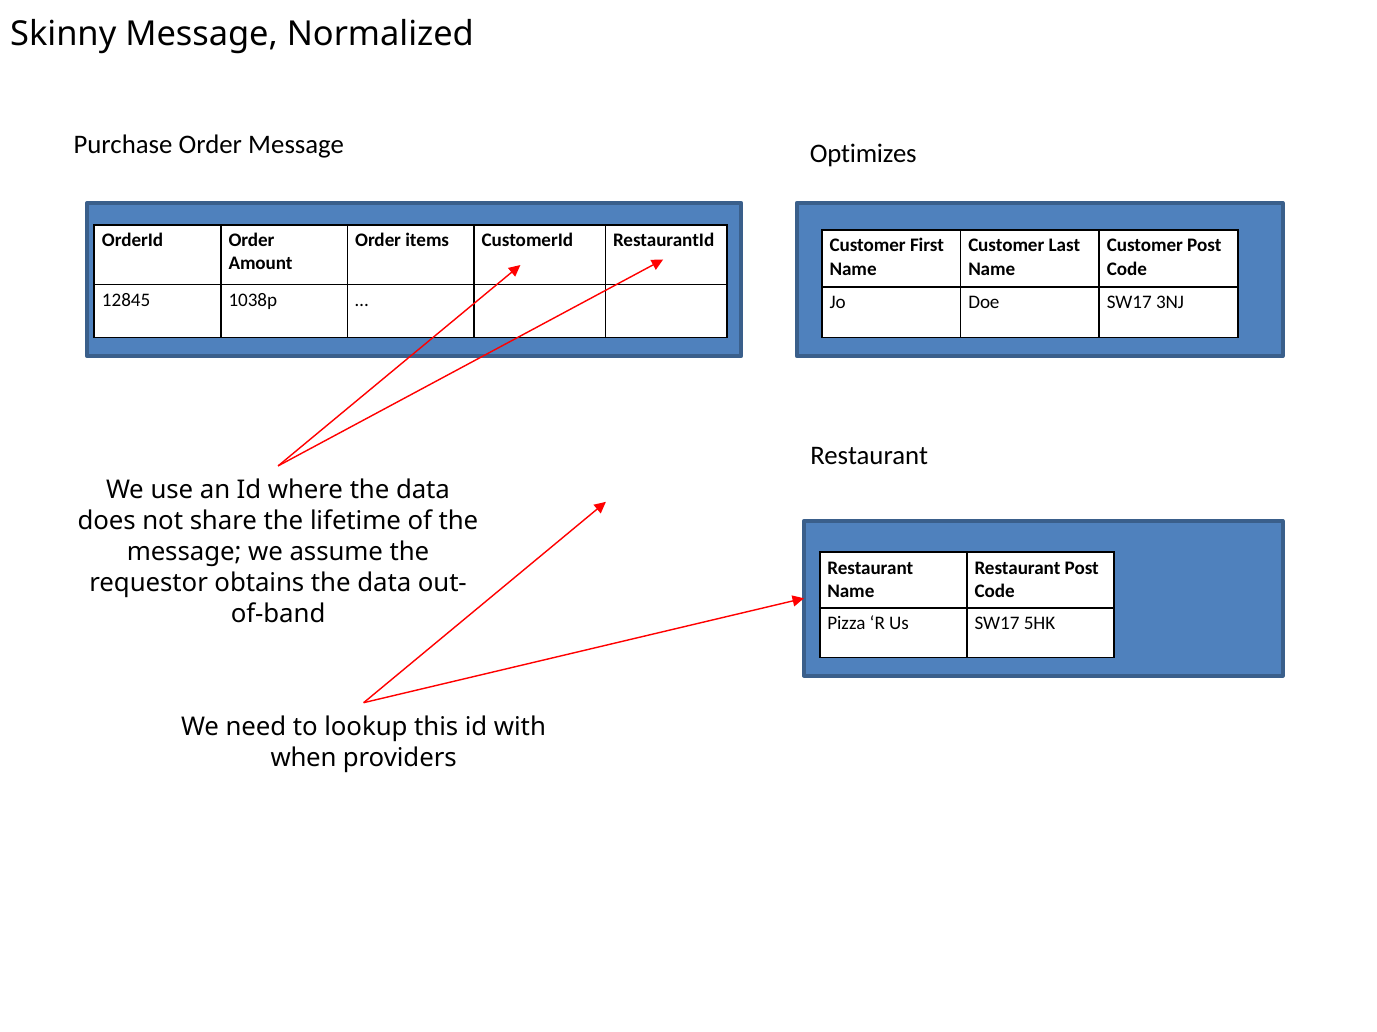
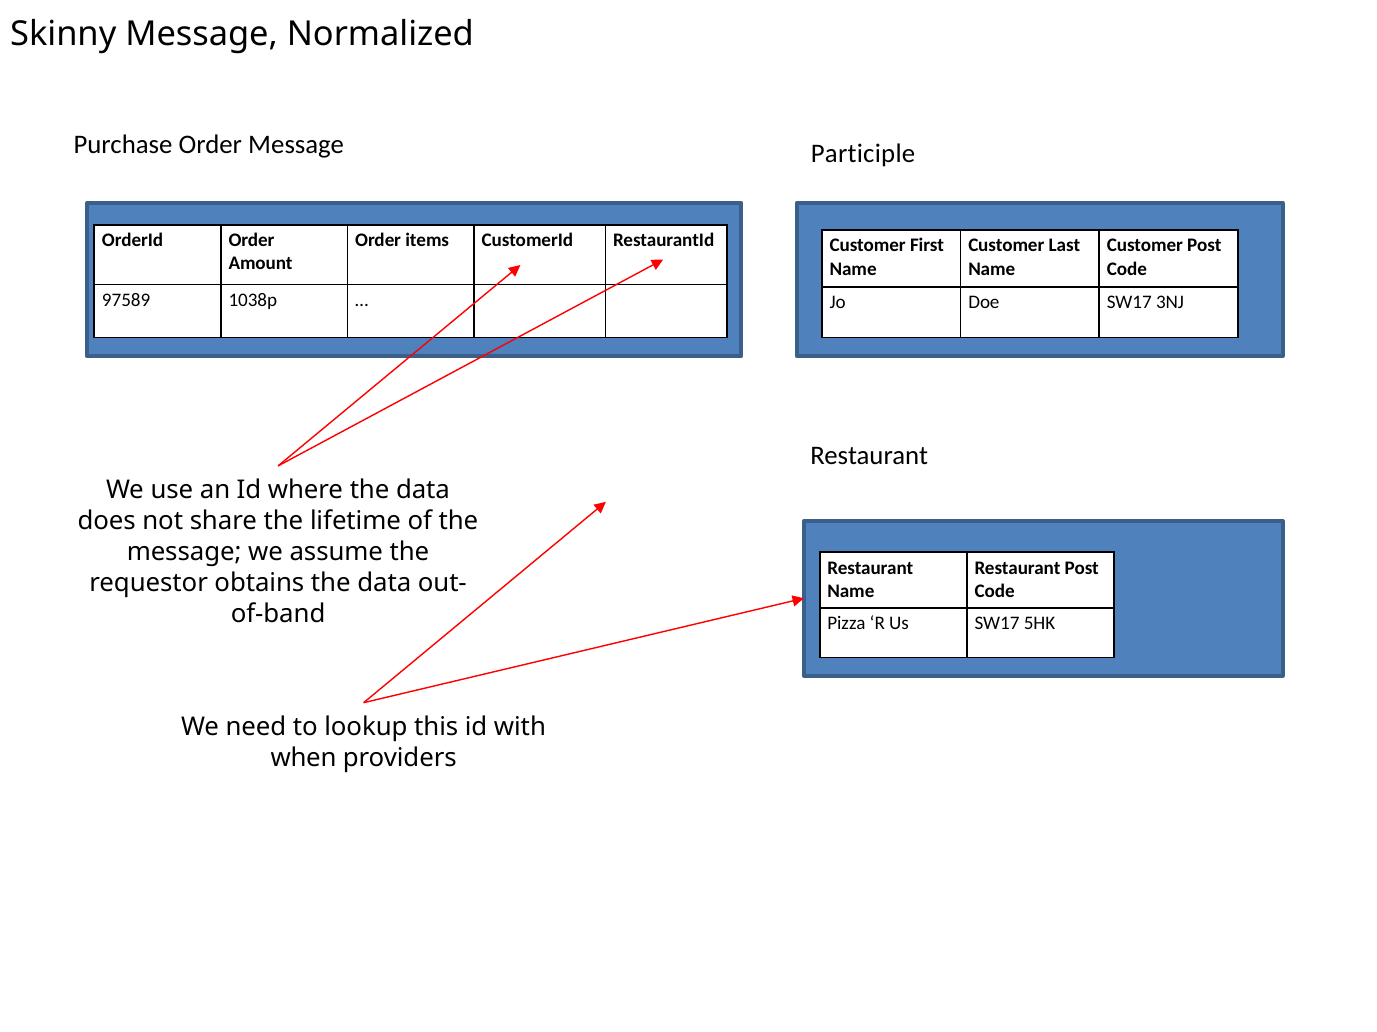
Optimizes: Optimizes -> Participle
12845: 12845 -> 97589
